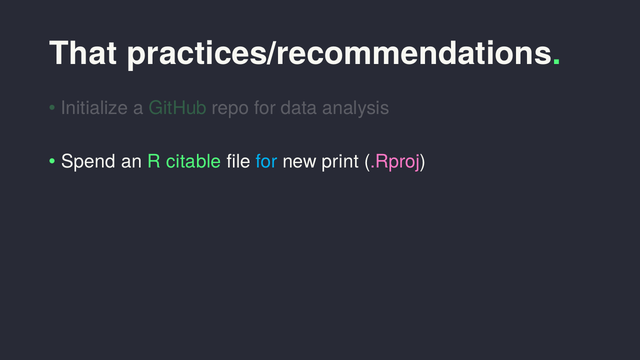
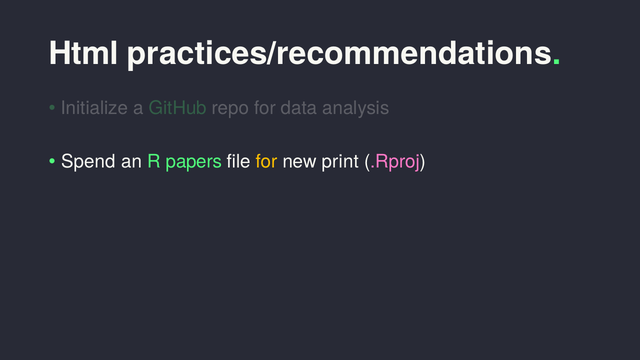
That: That -> Html
citable: citable -> papers
for at (267, 162) colour: light blue -> yellow
